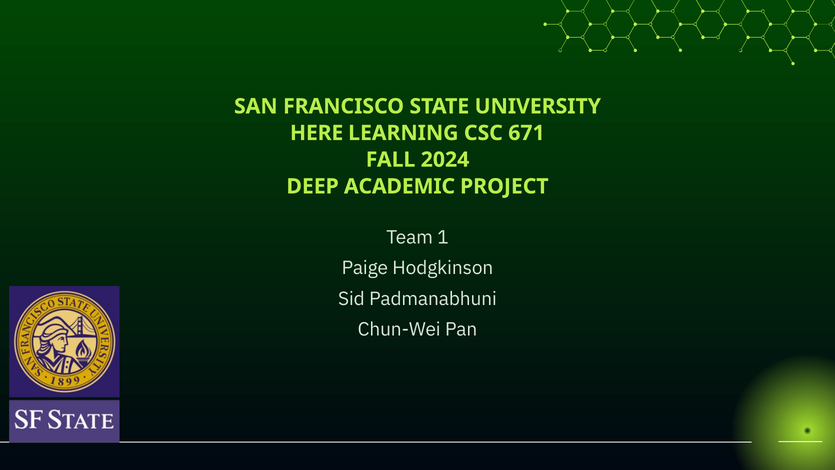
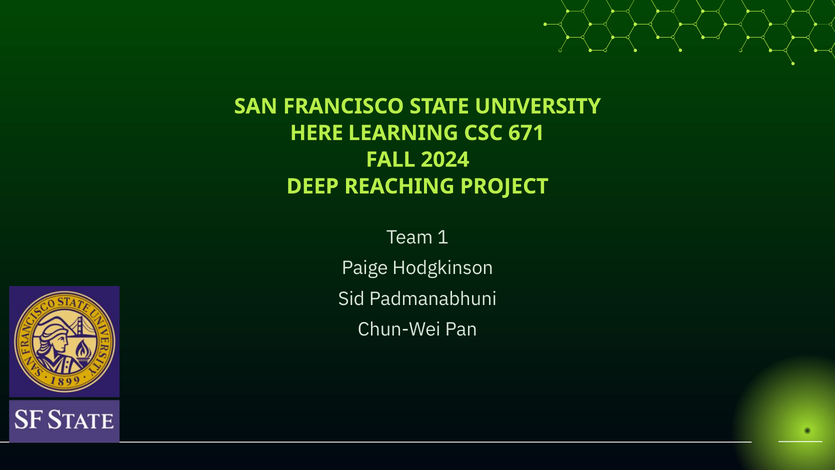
ACADEMIC: ACADEMIC -> REACHING
